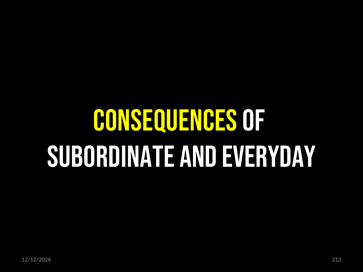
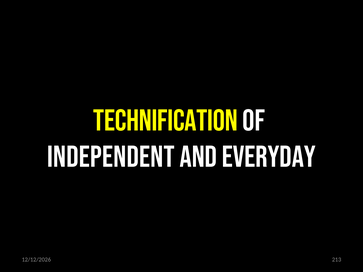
CONSEQUENCES: CONSEQUENCES -> TECHNIFICATION
SUBORDINATE: SUBORDINATE -> INDEPENDENT
